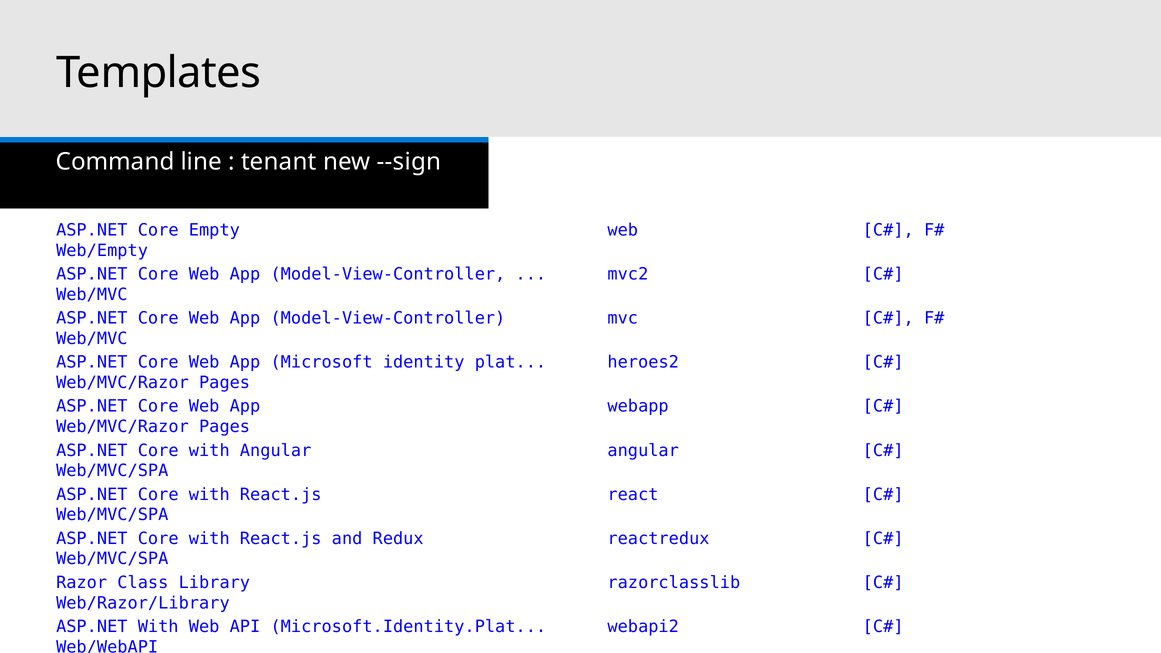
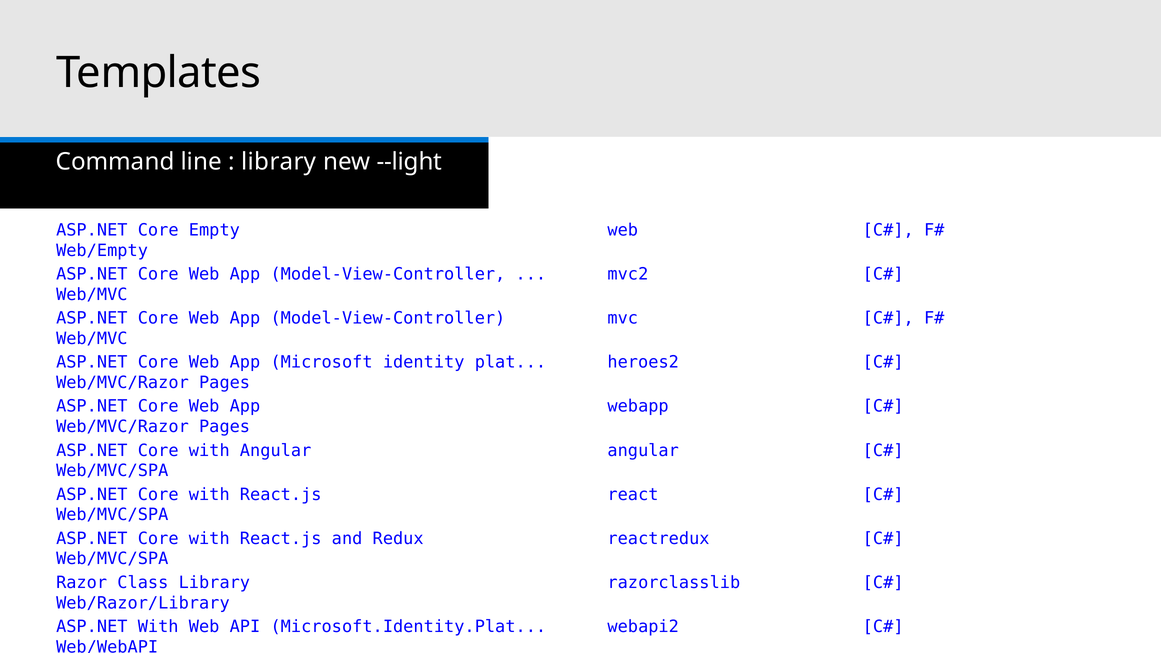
tenant at (279, 162): tenant -> library
--sign: --sign -> --light
